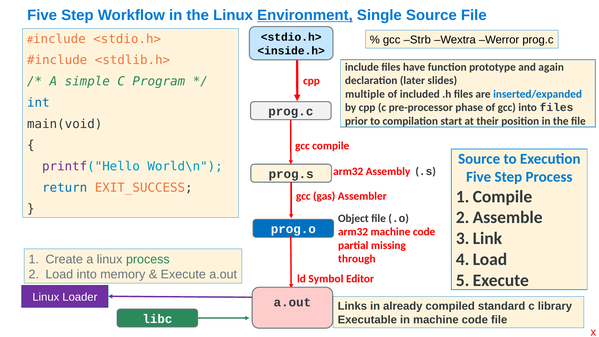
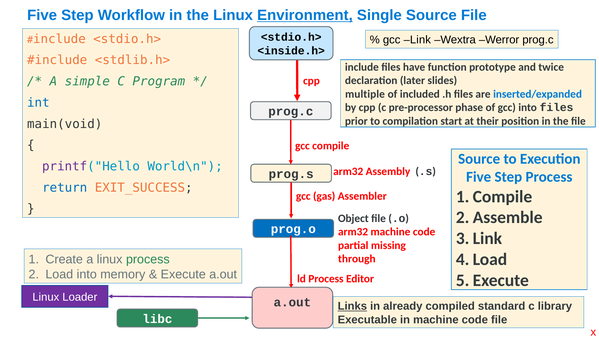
Strb: Strb -> Link
again: again -> twice
ld Symbol: Symbol -> Process
Links underline: none -> present
